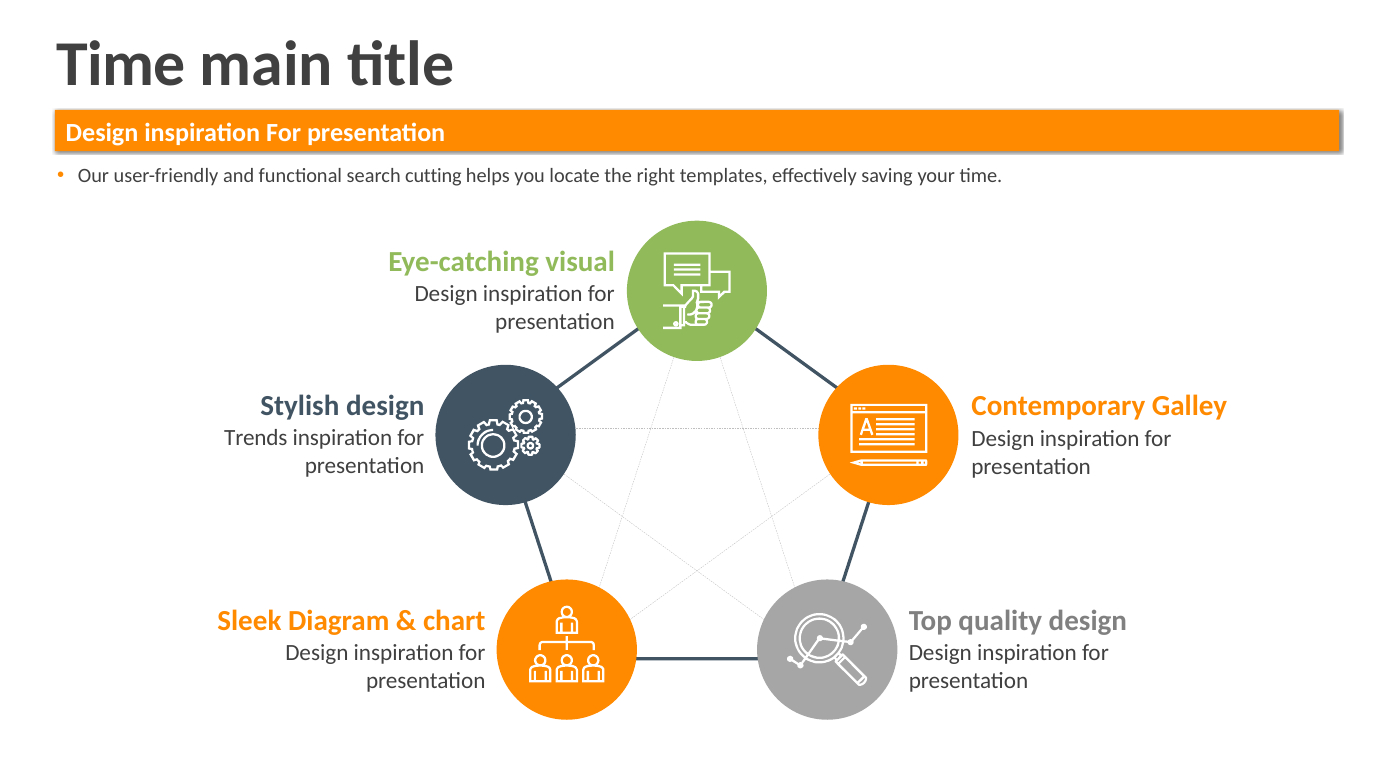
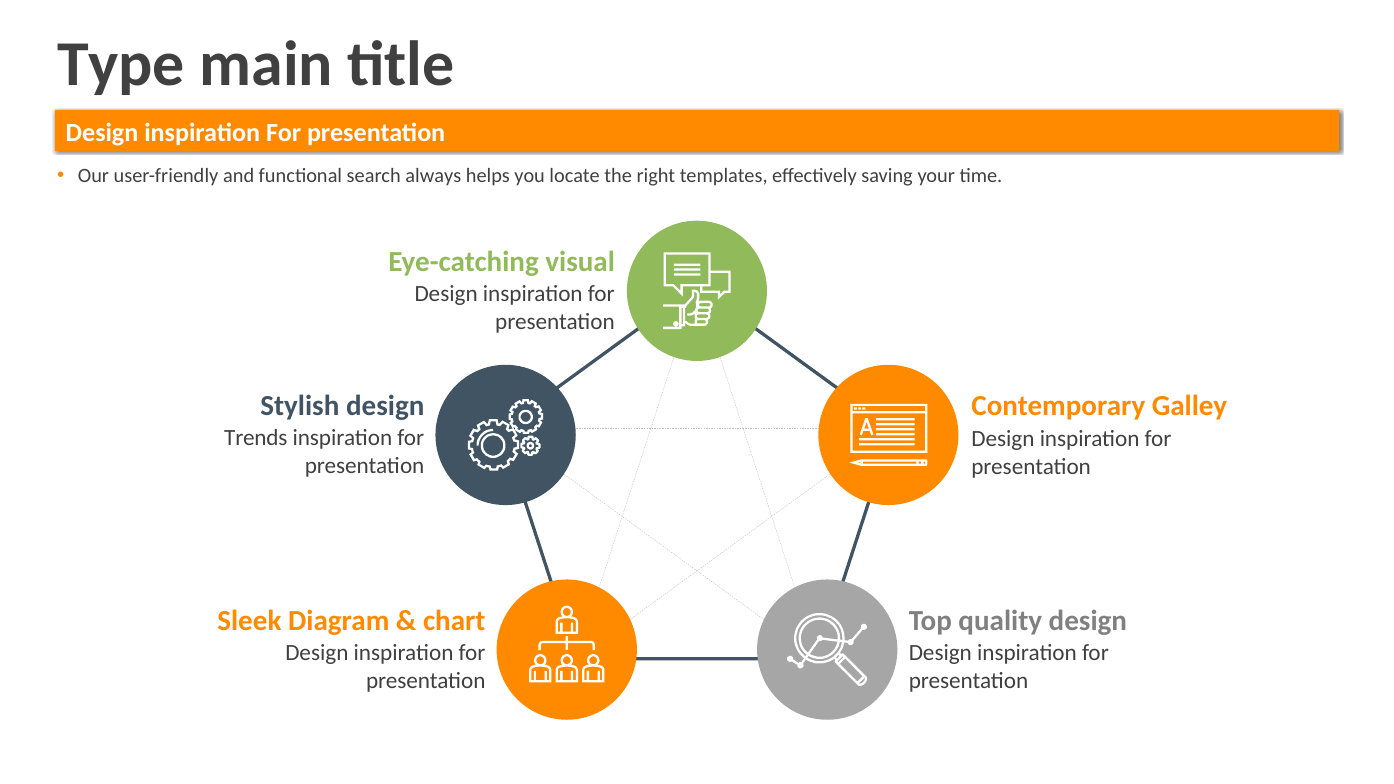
Time at (121, 64): Time -> Type
cutting: cutting -> always
